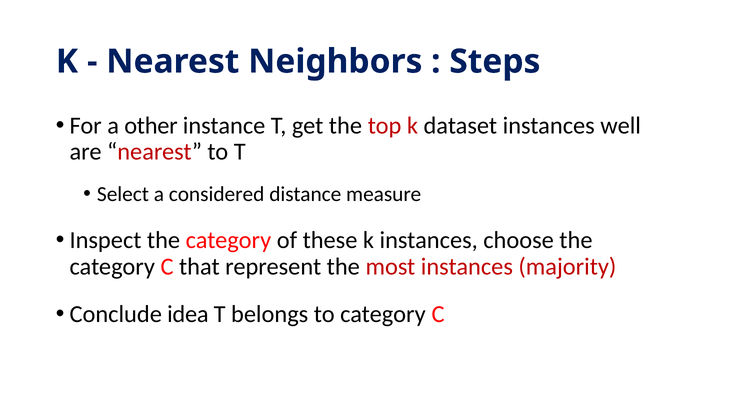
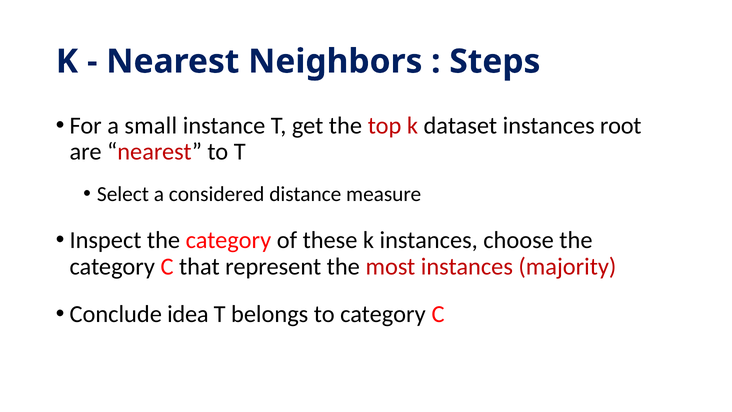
other: other -> small
well: well -> root
